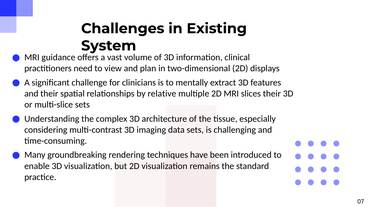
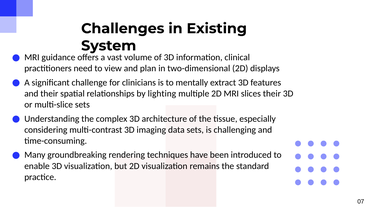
relative: relative -> lighting
